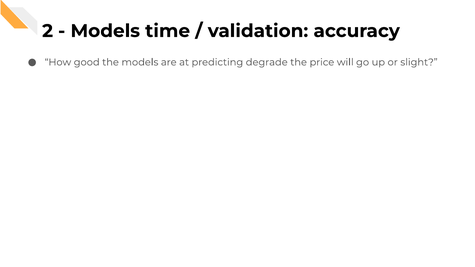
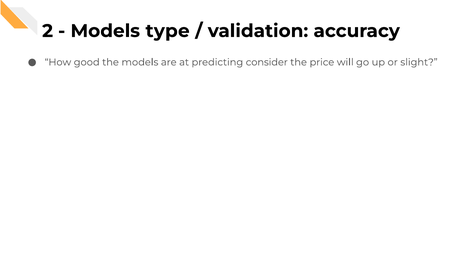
time: time -> type
degrade: degrade -> consider
